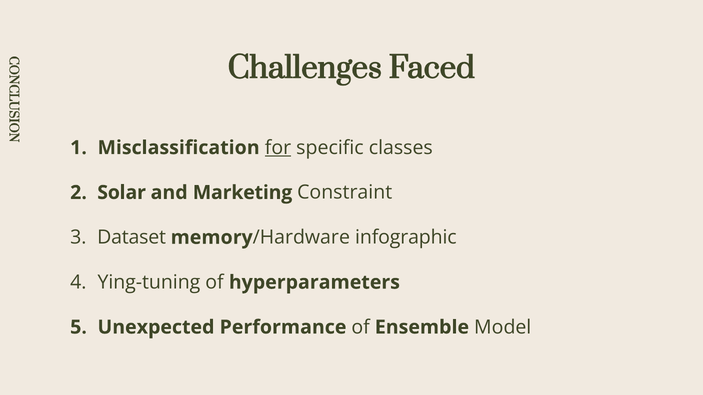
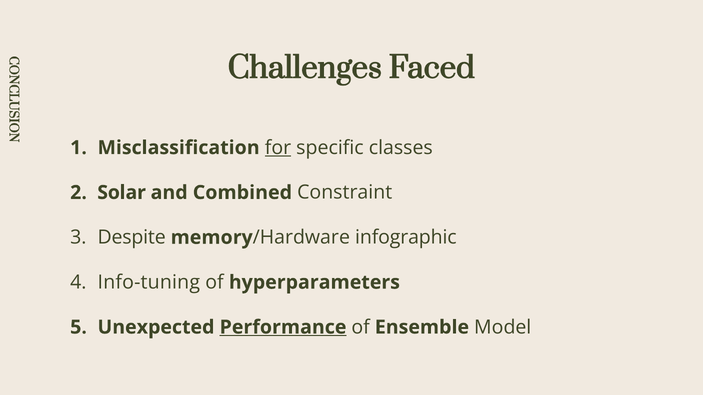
Marketing: Marketing -> Combined
Dataset: Dataset -> Despite
Ying-tuning: Ying-tuning -> Info-tuning
Performance underline: none -> present
